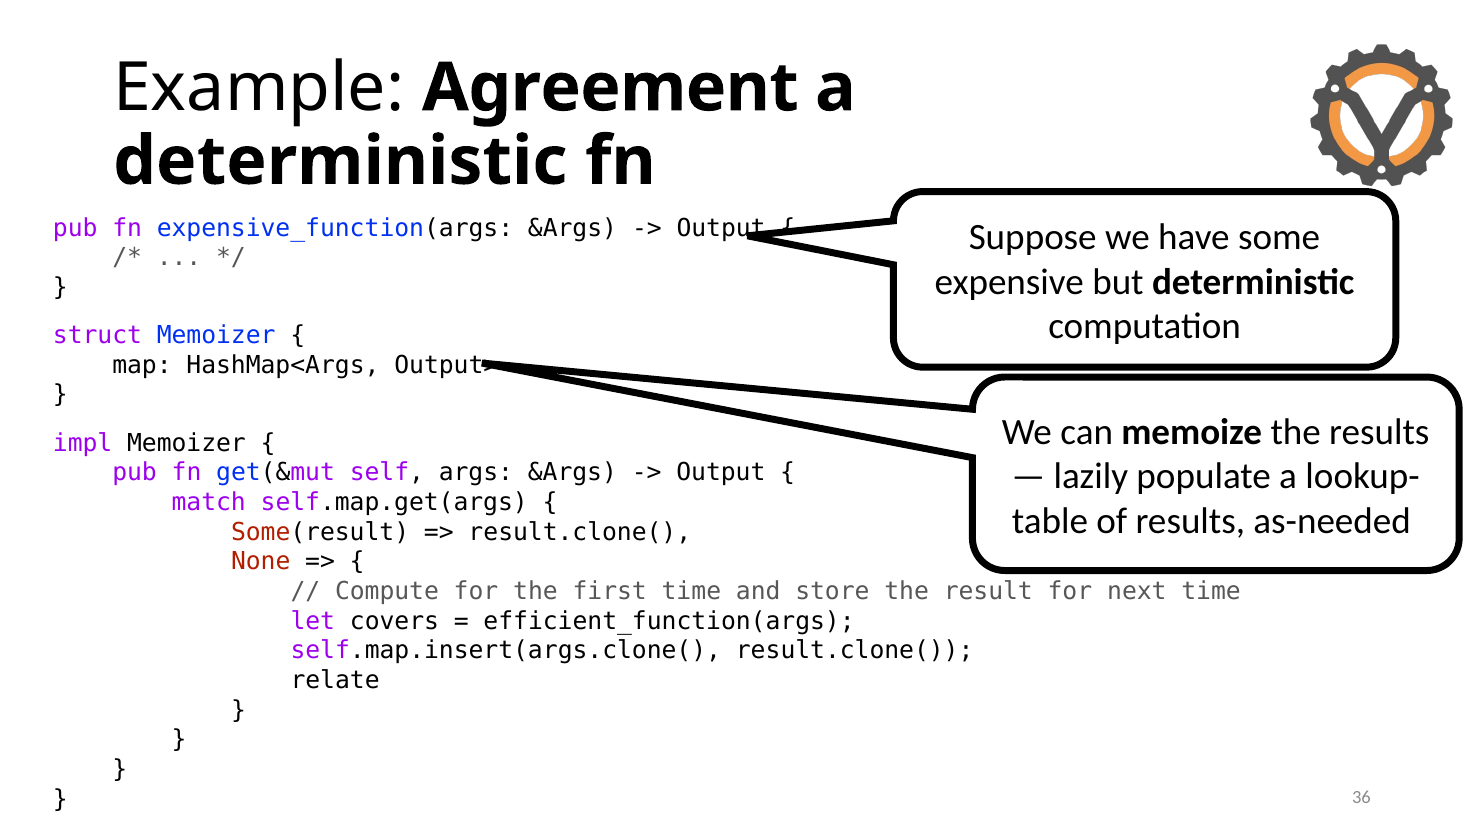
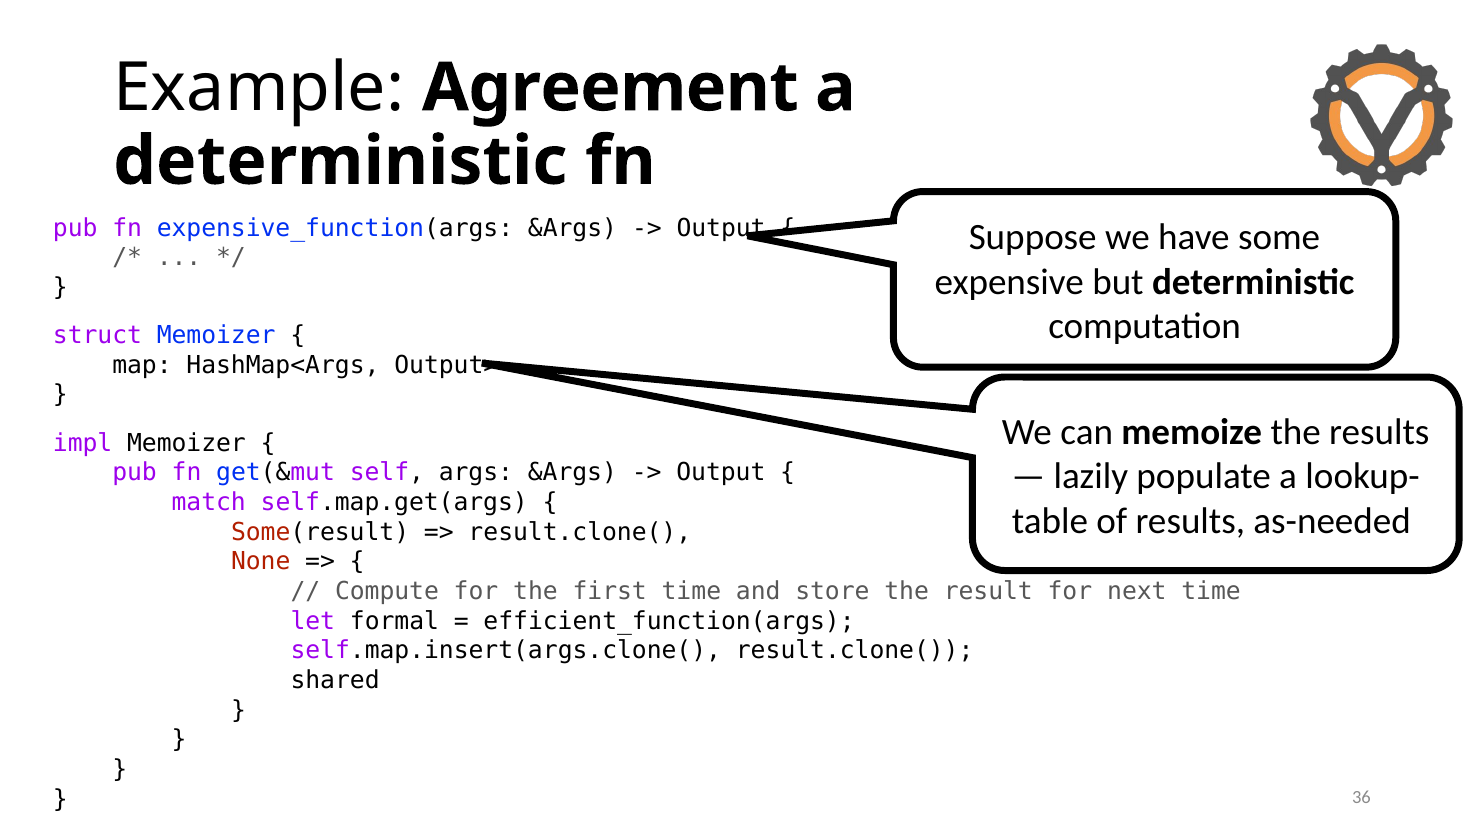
covers: covers -> formal
relate: relate -> shared
